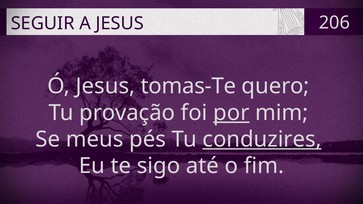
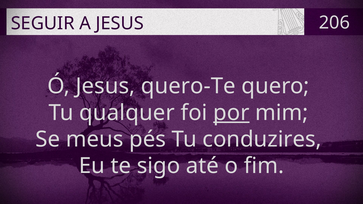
tomas-Te: tomas-Te -> quero-Te
provação: provação -> qualquer
conduzires underline: present -> none
